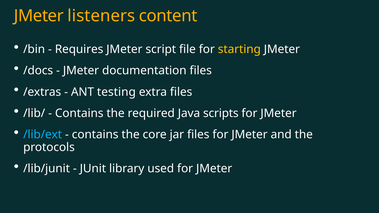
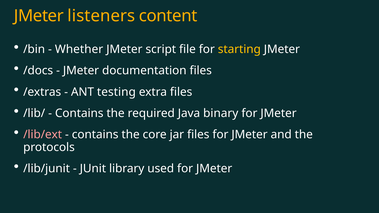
Requires: Requires -> Whether
scripts: scripts -> binary
/lib/ext colour: light blue -> pink
